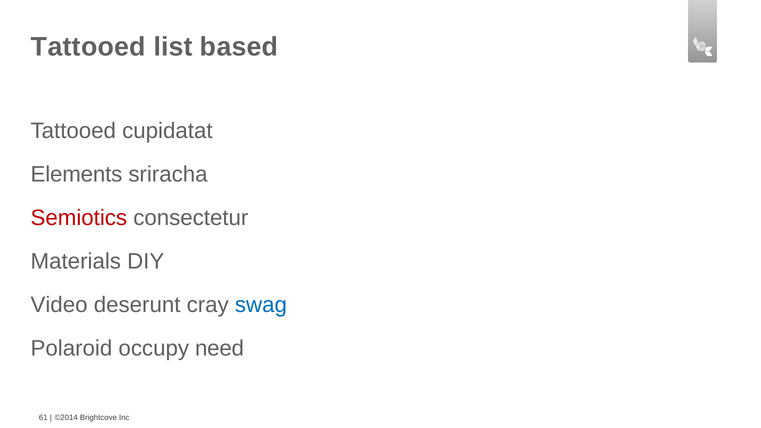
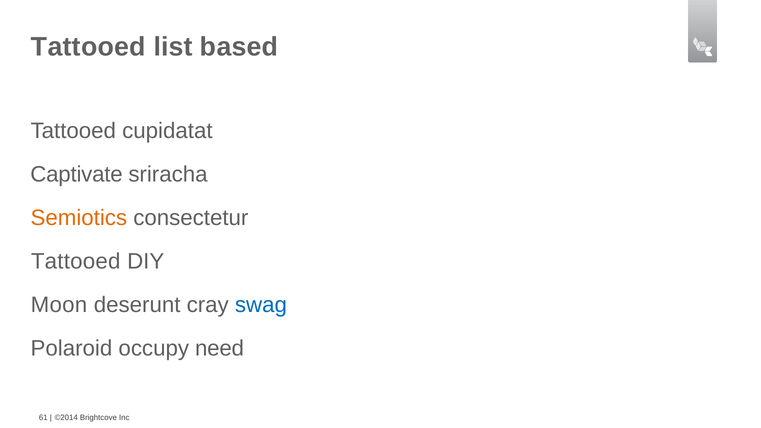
Elements: Elements -> Captivate
Semiotics colour: red -> orange
Materials at (76, 261): Materials -> Tattooed
Video: Video -> Moon
